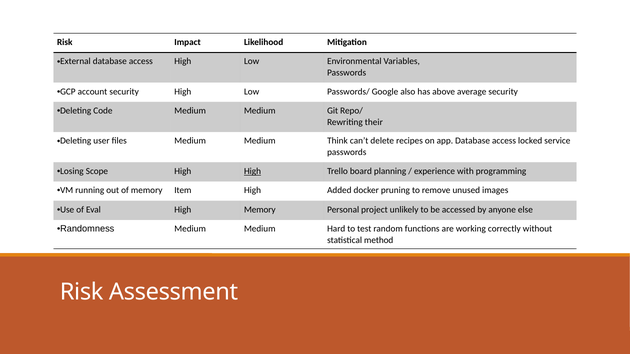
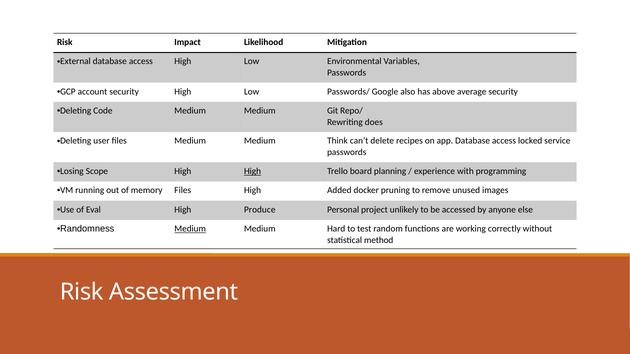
their: their -> does
memory Item: Item -> Files
High Memory: Memory -> Produce
Medium at (190, 229) underline: none -> present
